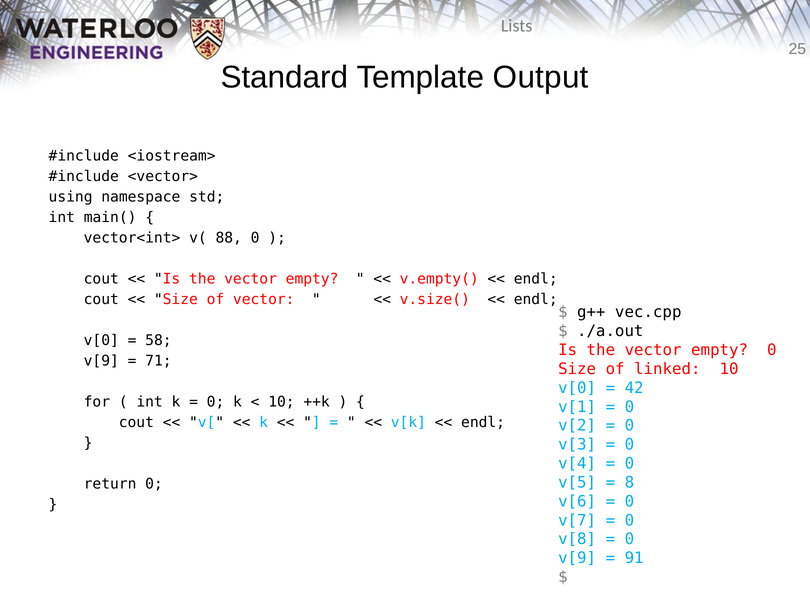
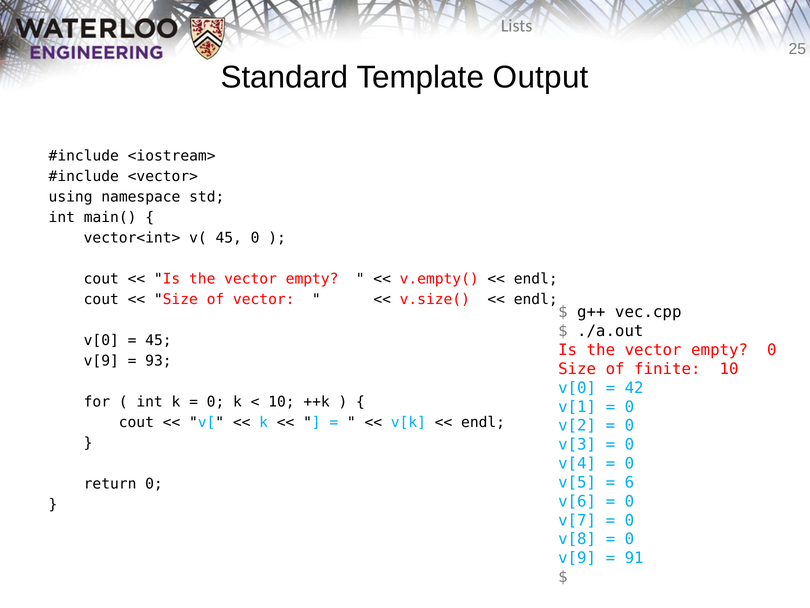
v( 88: 88 -> 45
58 at (158, 340): 58 -> 45
71: 71 -> 93
linked: linked -> finite
8: 8 -> 6
